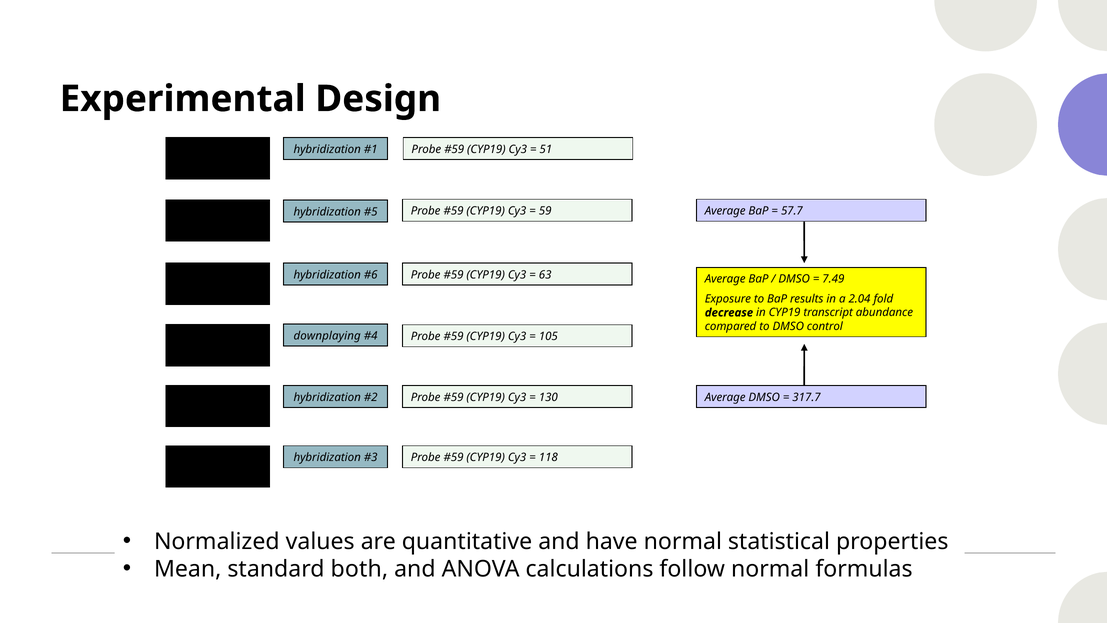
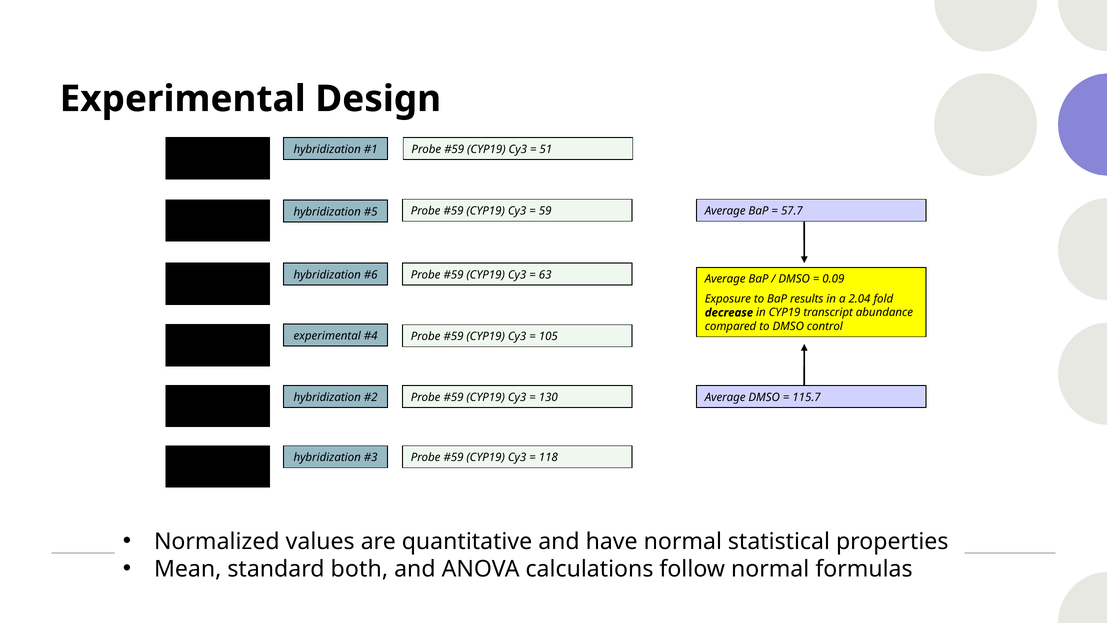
7.49: 7.49 -> 0.09
downplaying at (327, 336): downplaying -> experimental
317.7: 317.7 -> 115.7
